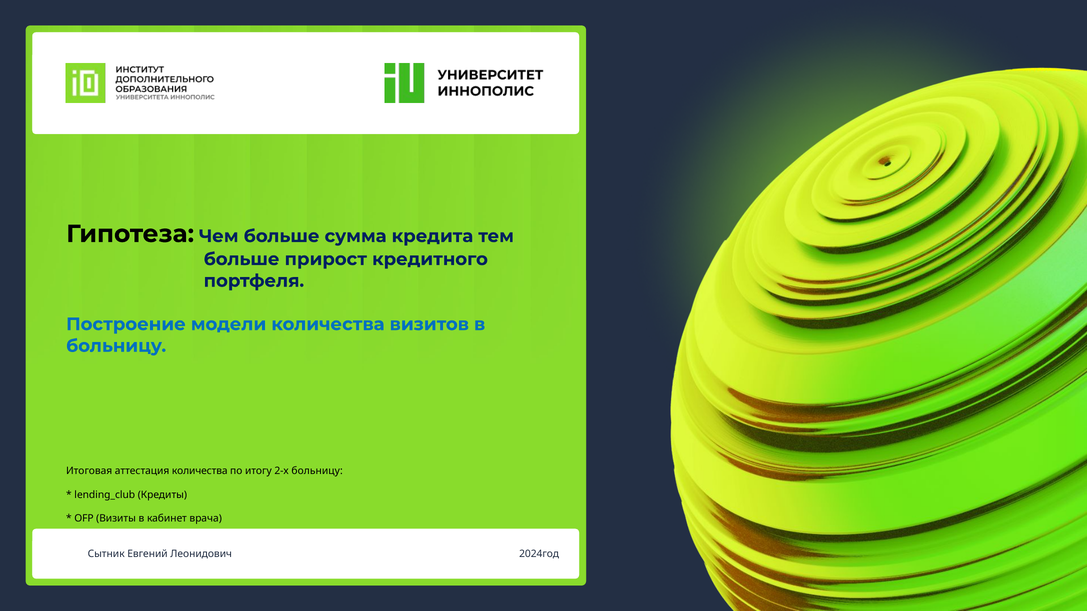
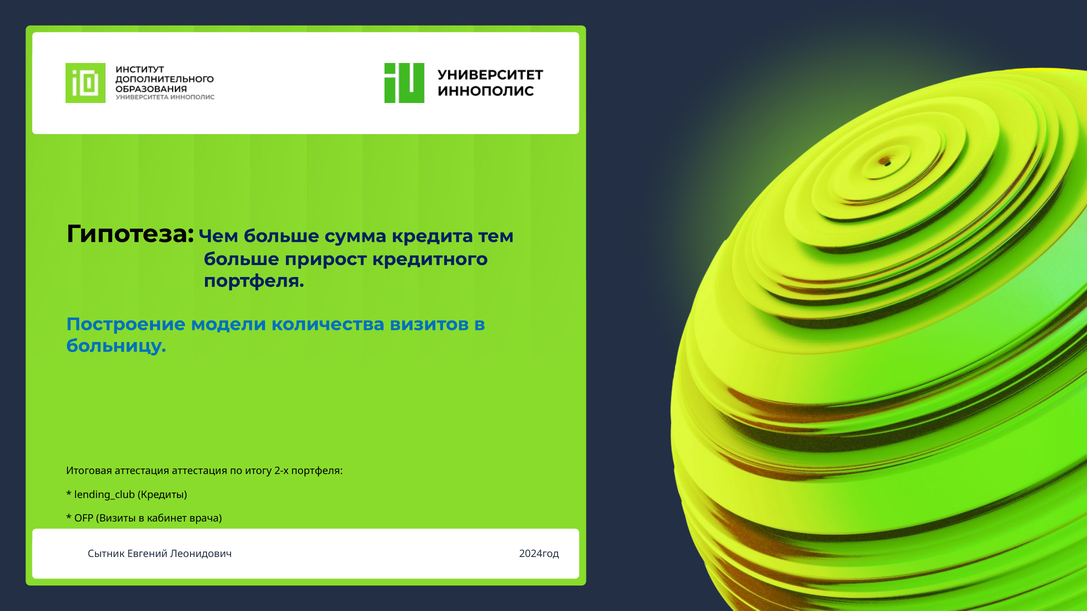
аттестация количества: количества -> аттестация
2-х больницу: больницу -> портфеля
